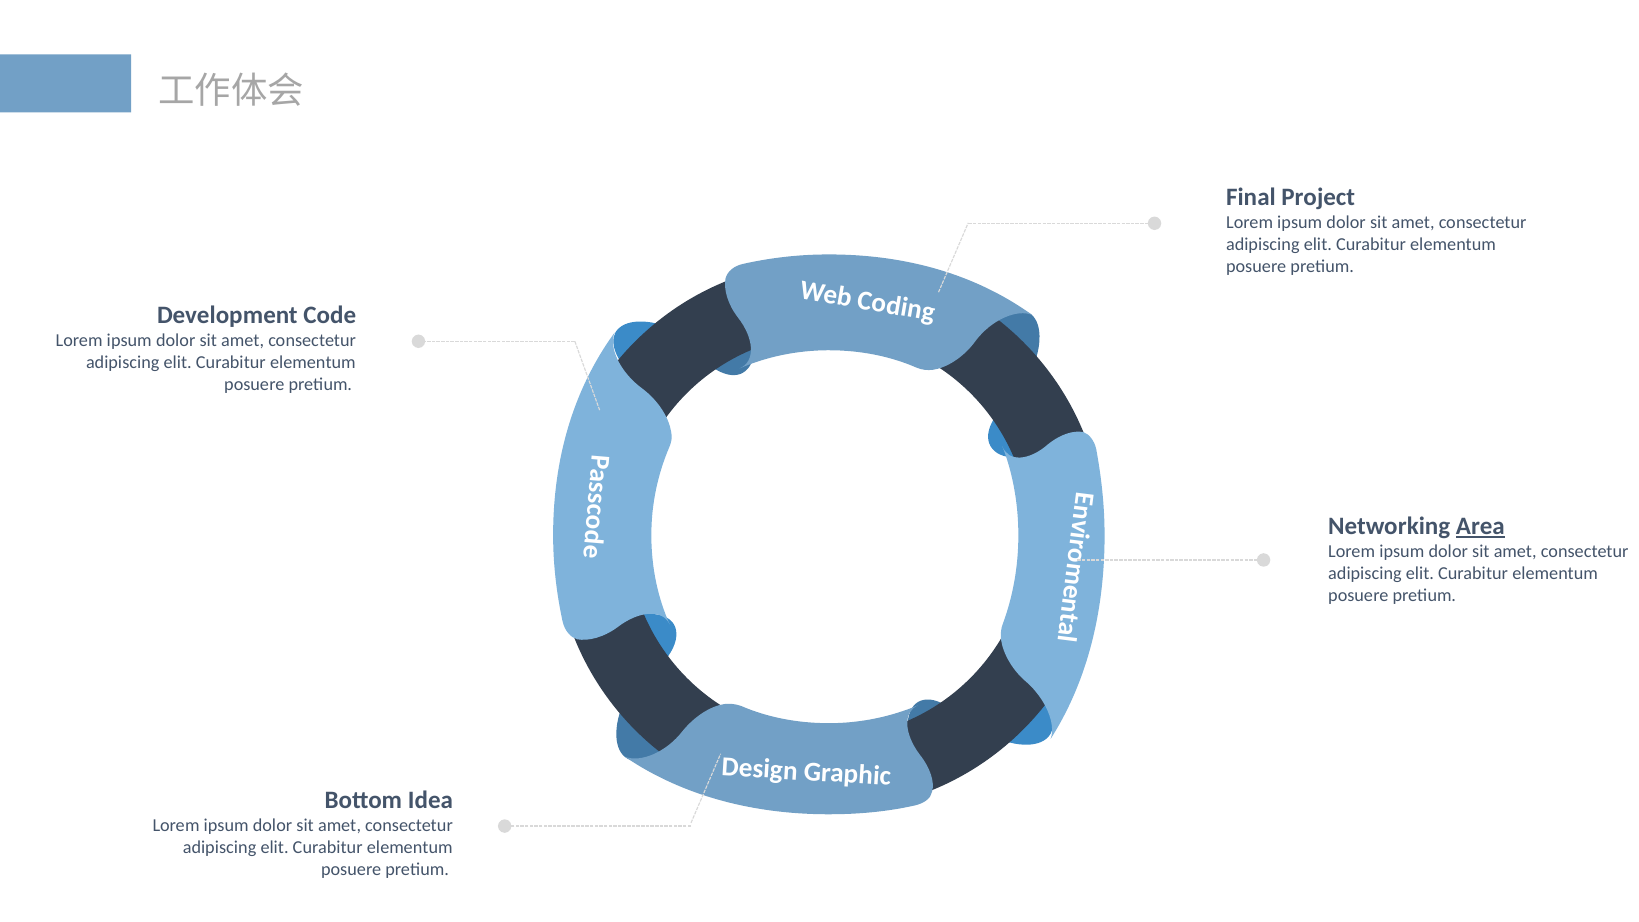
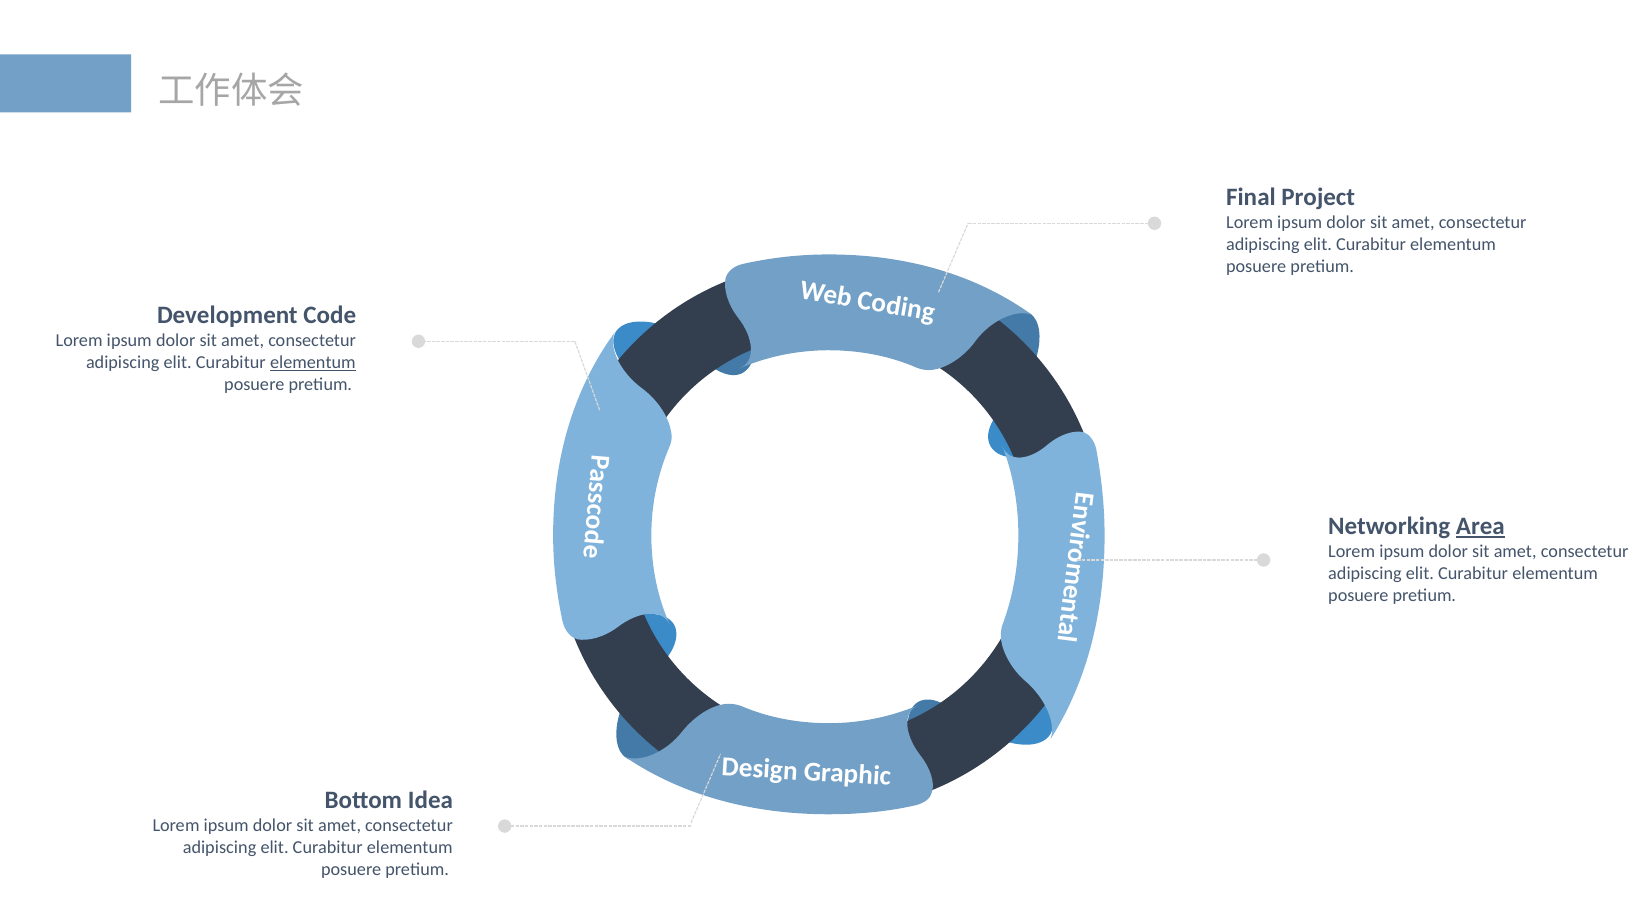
elementum at (313, 363) underline: none -> present
